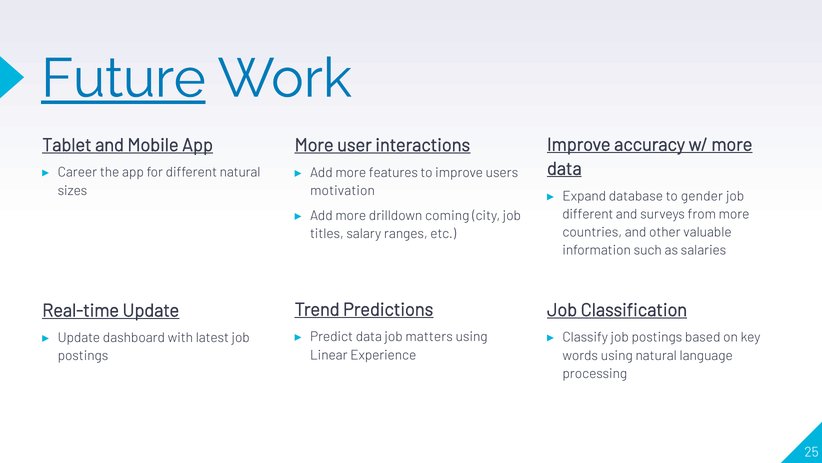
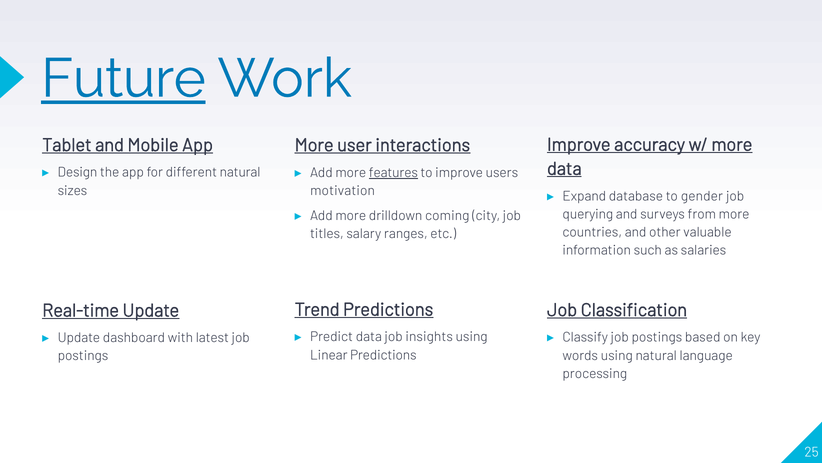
Career: Career -> Design
features underline: none -> present
different at (588, 214): different -> querying
matters: matters -> insights
Linear Experience: Experience -> Predictions
